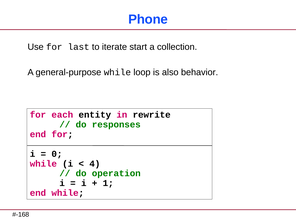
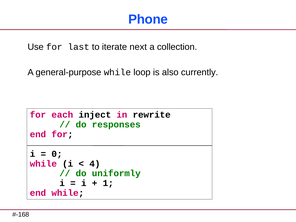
start: start -> next
behavior: behavior -> currently
entity: entity -> inject
operation: operation -> uniformly
